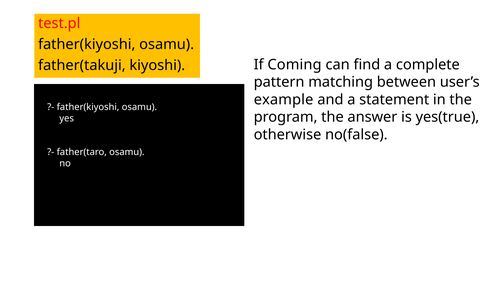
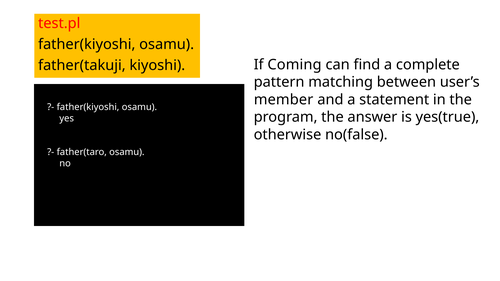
example: example -> member
